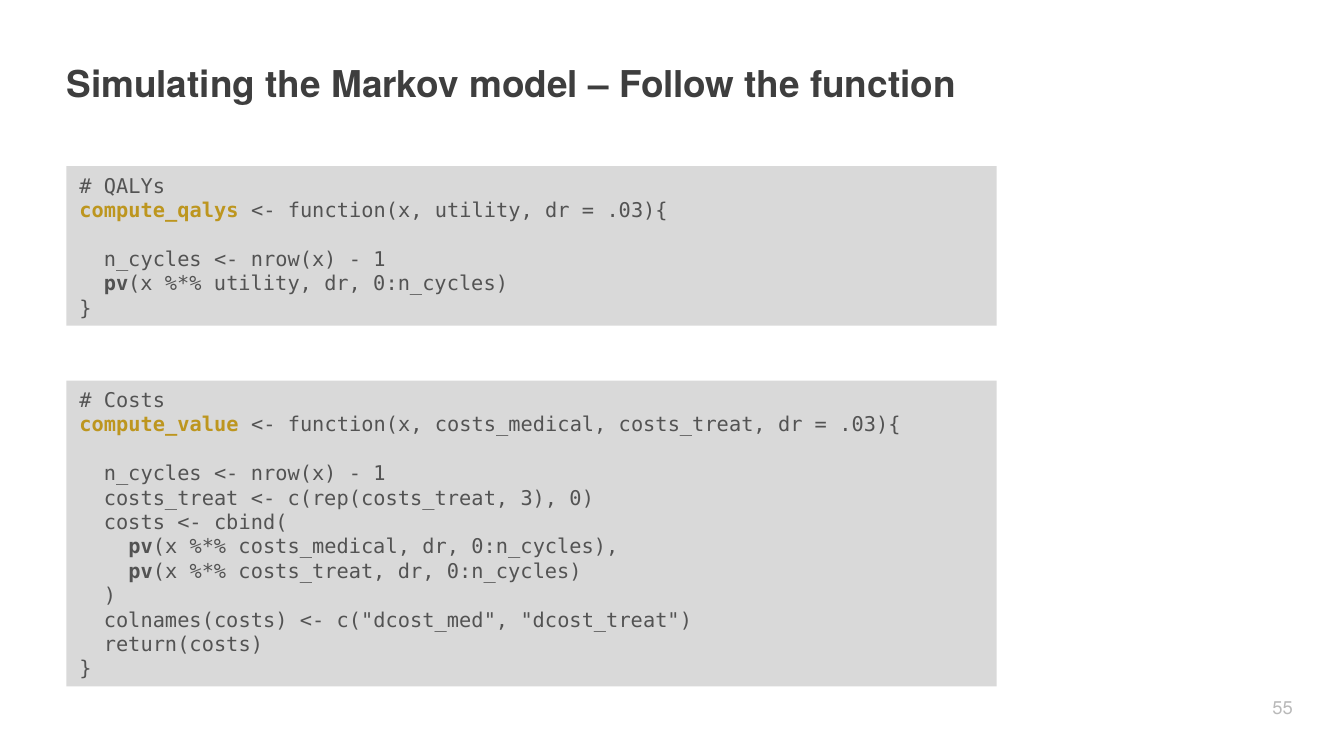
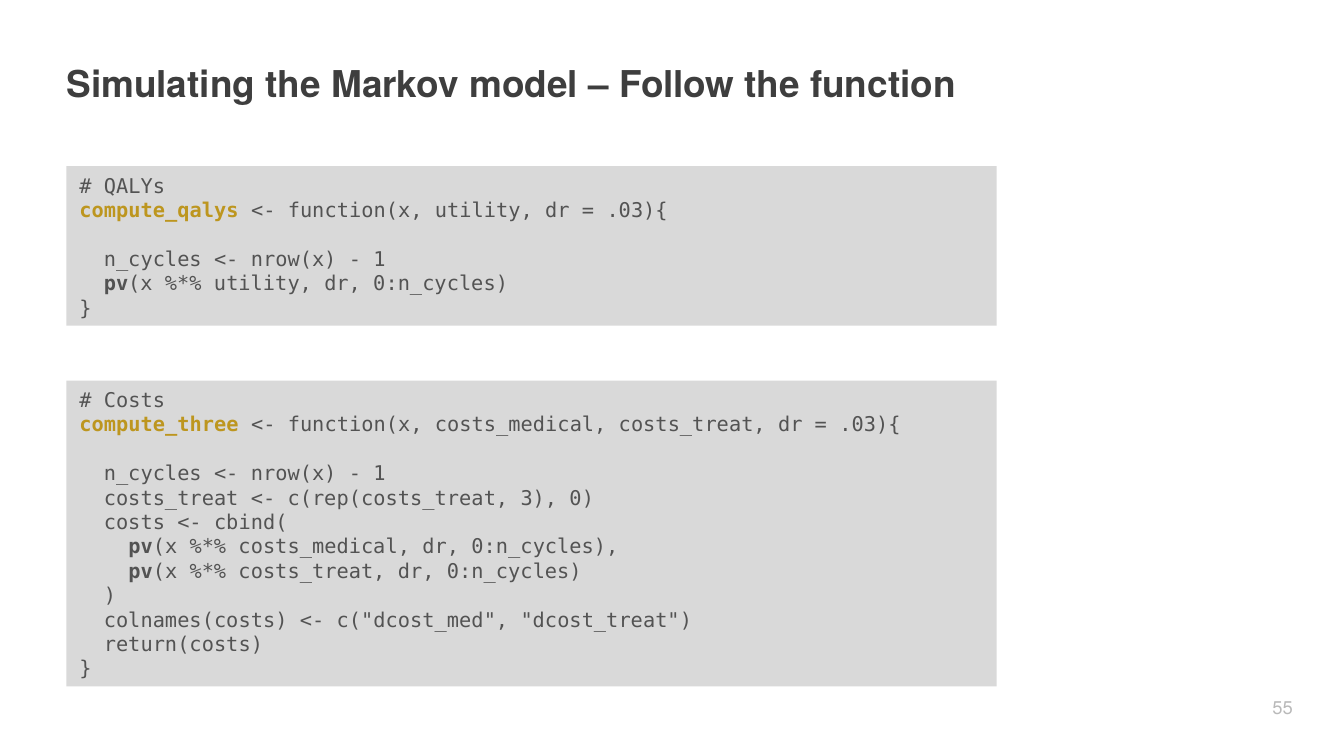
compute_value: compute_value -> compute_three
